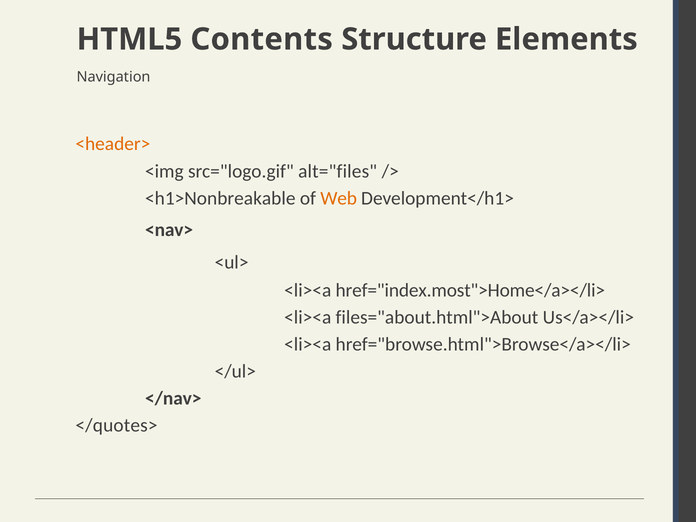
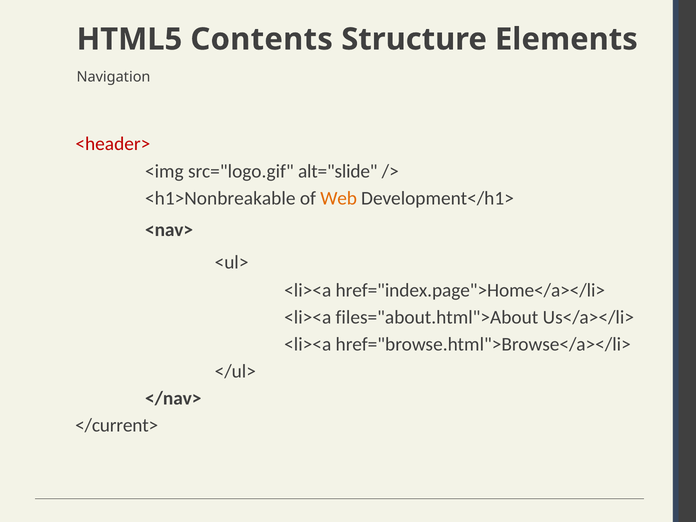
<header> colour: orange -> red
alt="files: alt="files -> alt="slide
href="index.most">Home</a></li>: href="index.most">Home</a></li> -> href="index.page">Home</a></li>
</quotes>: </quotes> -> </current>
